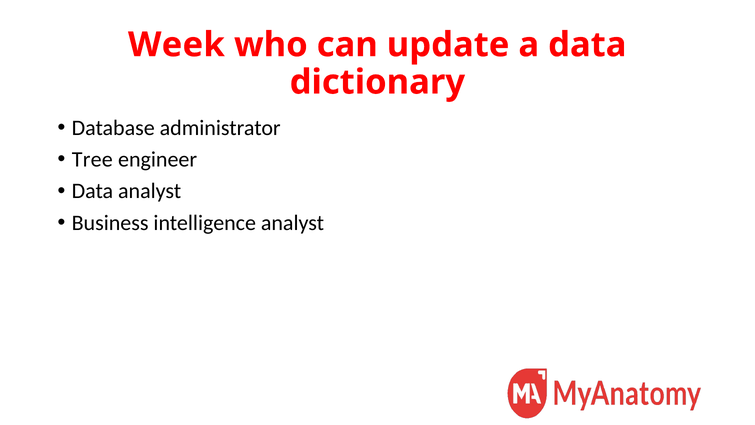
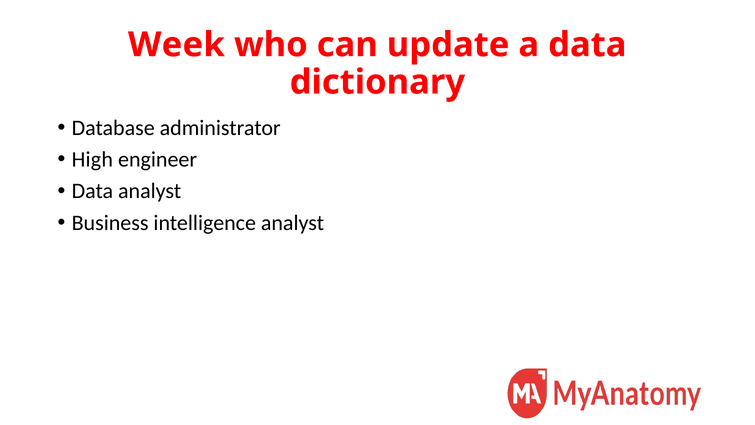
Tree: Tree -> High
